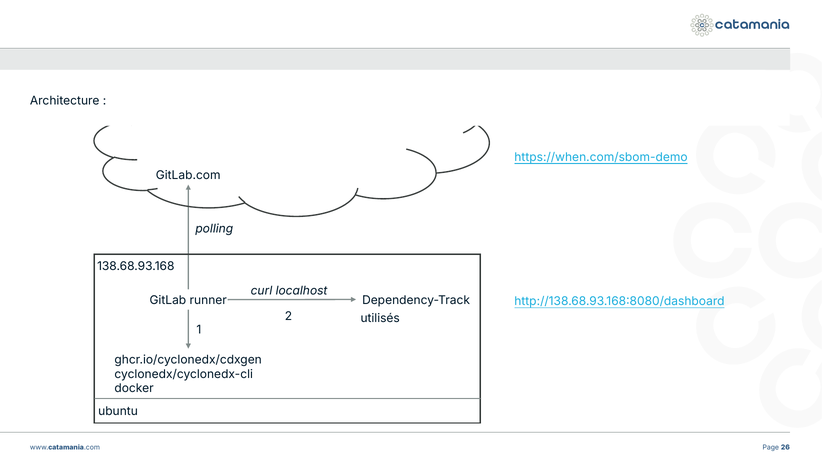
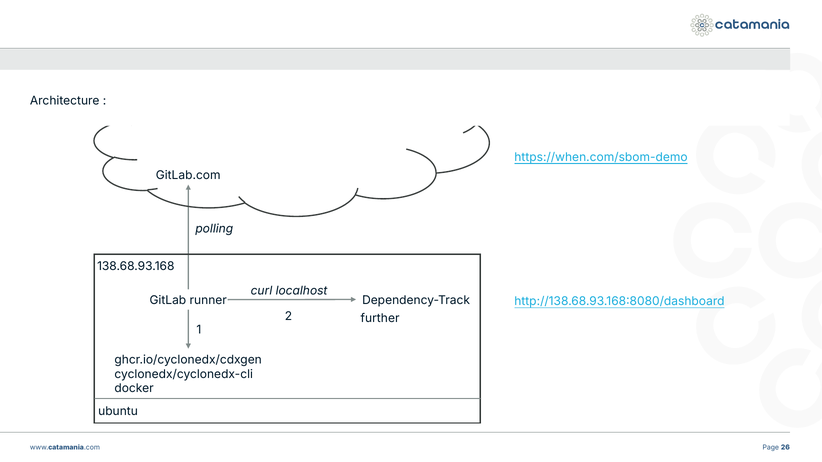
utilisés: utilisés -> further
